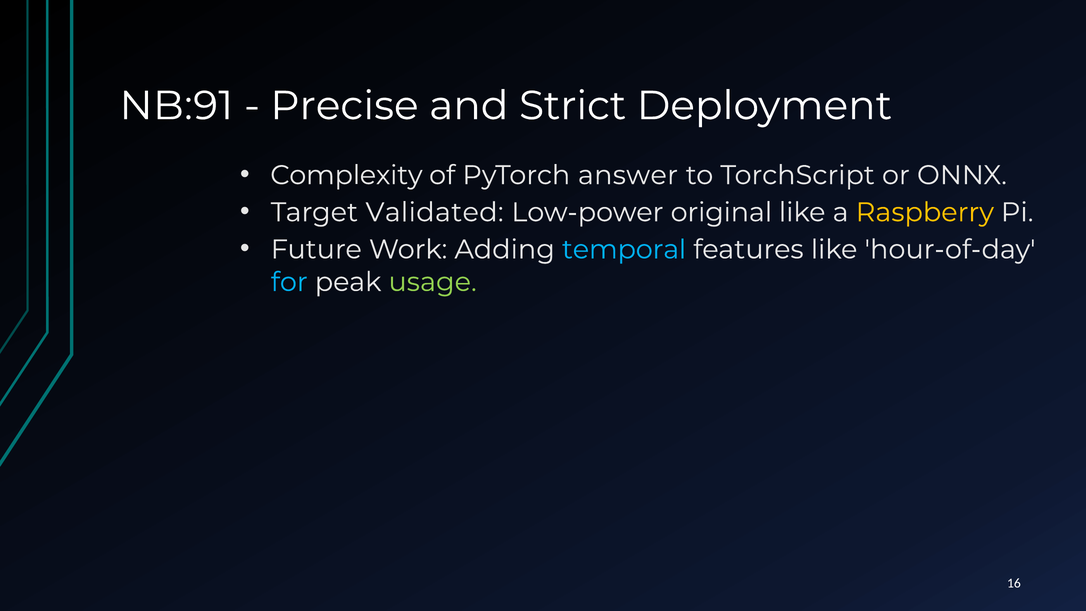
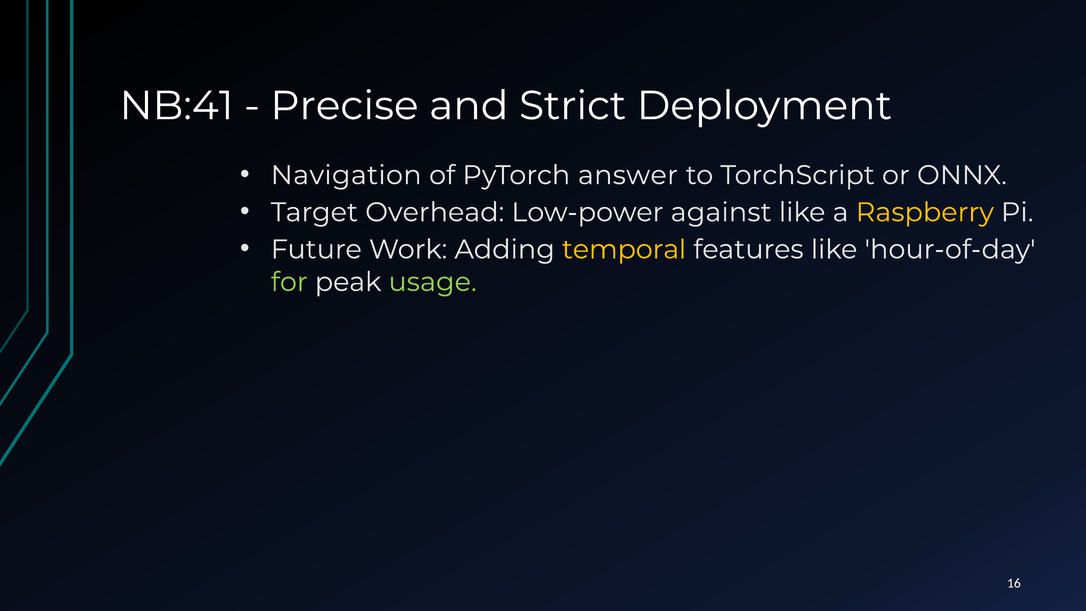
NB:91: NB:91 -> NB:41
Complexity: Complexity -> Navigation
Validated: Validated -> Overhead
original: original -> against
temporal colour: light blue -> yellow
for colour: light blue -> light green
